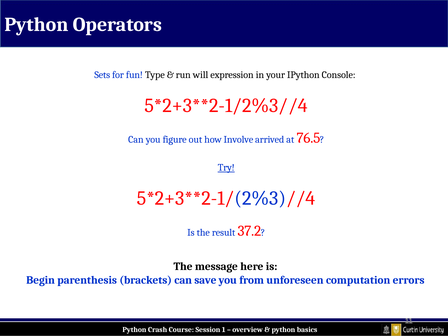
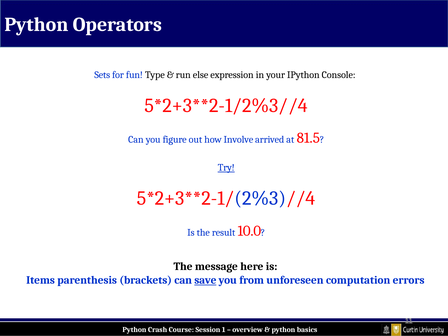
will: will -> else
76.5: 76.5 -> 81.5
37.2: 37.2 -> 10.0
Begin: Begin -> Items
save underline: none -> present
